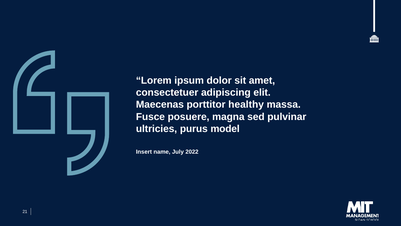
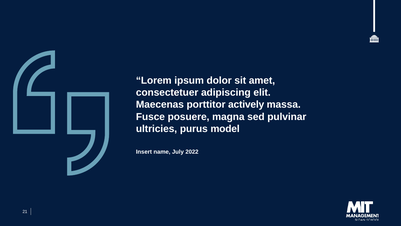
healthy: healthy -> actively
